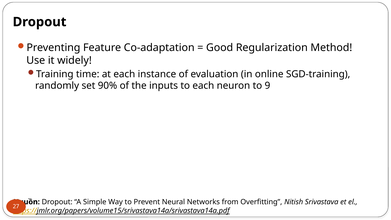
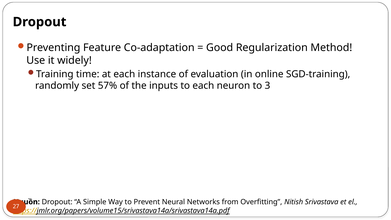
90%: 90% -> 57%
9: 9 -> 3
